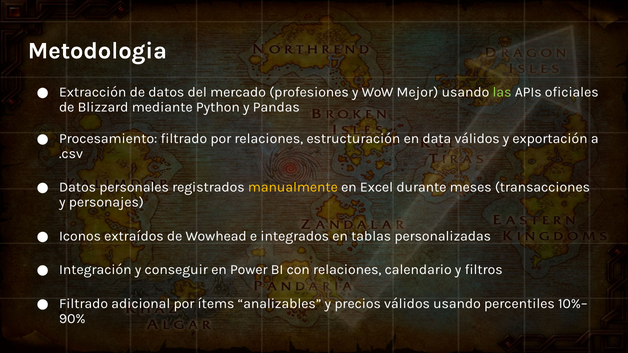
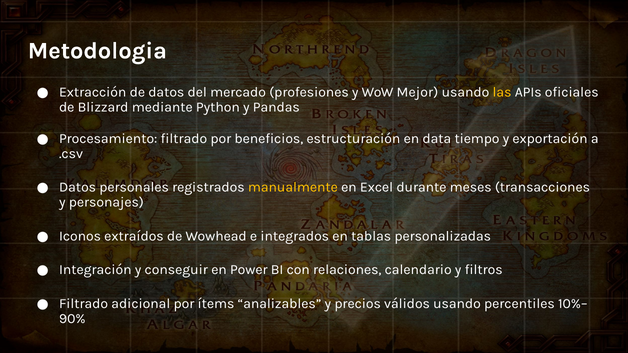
las colour: light green -> yellow
por relaciones: relaciones -> beneficios
data válidos: válidos -> tiempo
